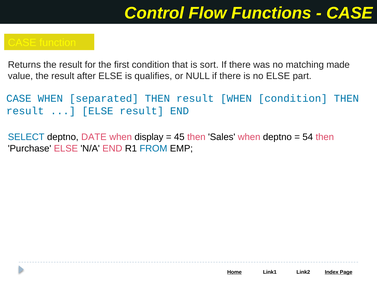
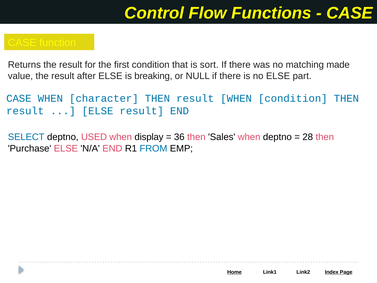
qualifies: qualifies -> breaking
separated: separated -> character
DATE: DATE -> USED
45: 45 -> 36
54: 54 -> 28
